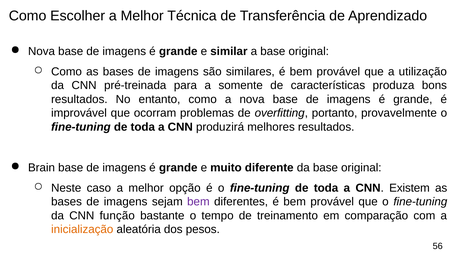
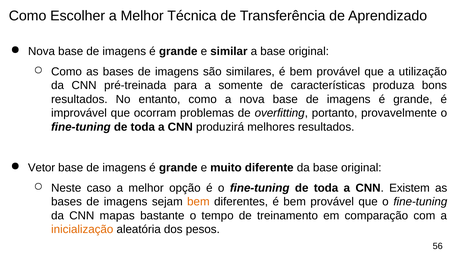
Brain: Brain -> Vetor
bem at (198, 202) colour: purple -> orange
função: função -> mapas
